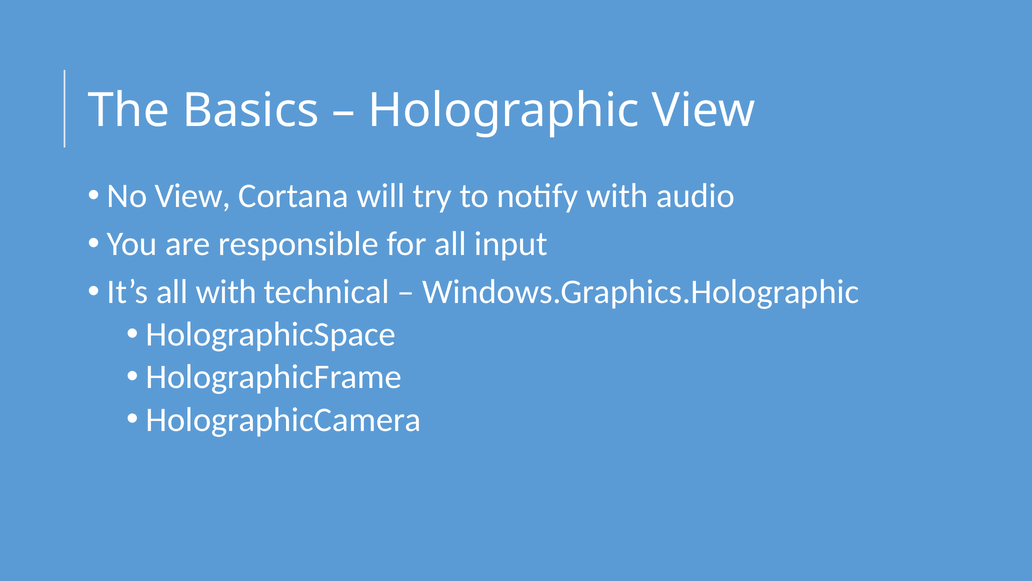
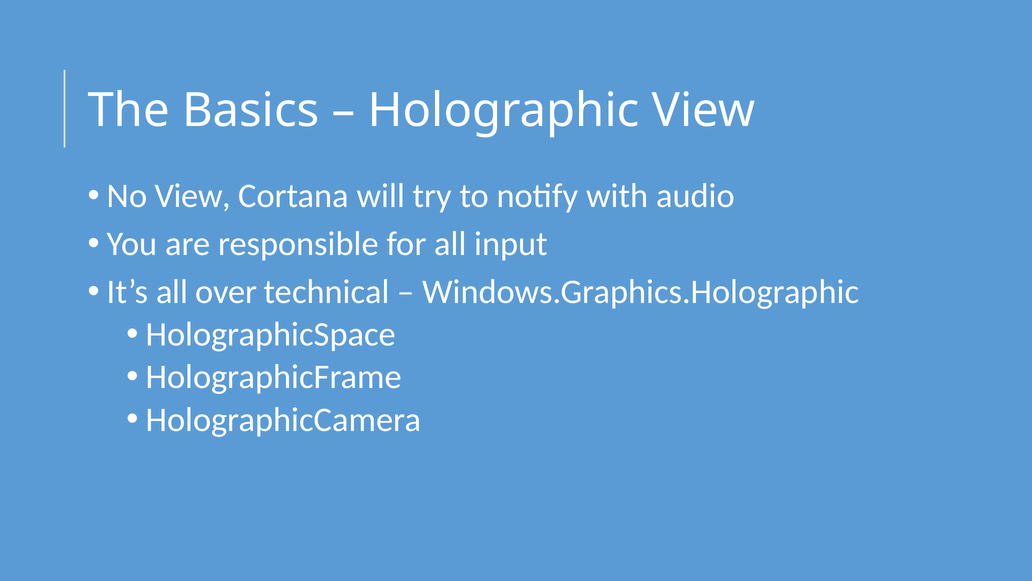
all with: with -> over
